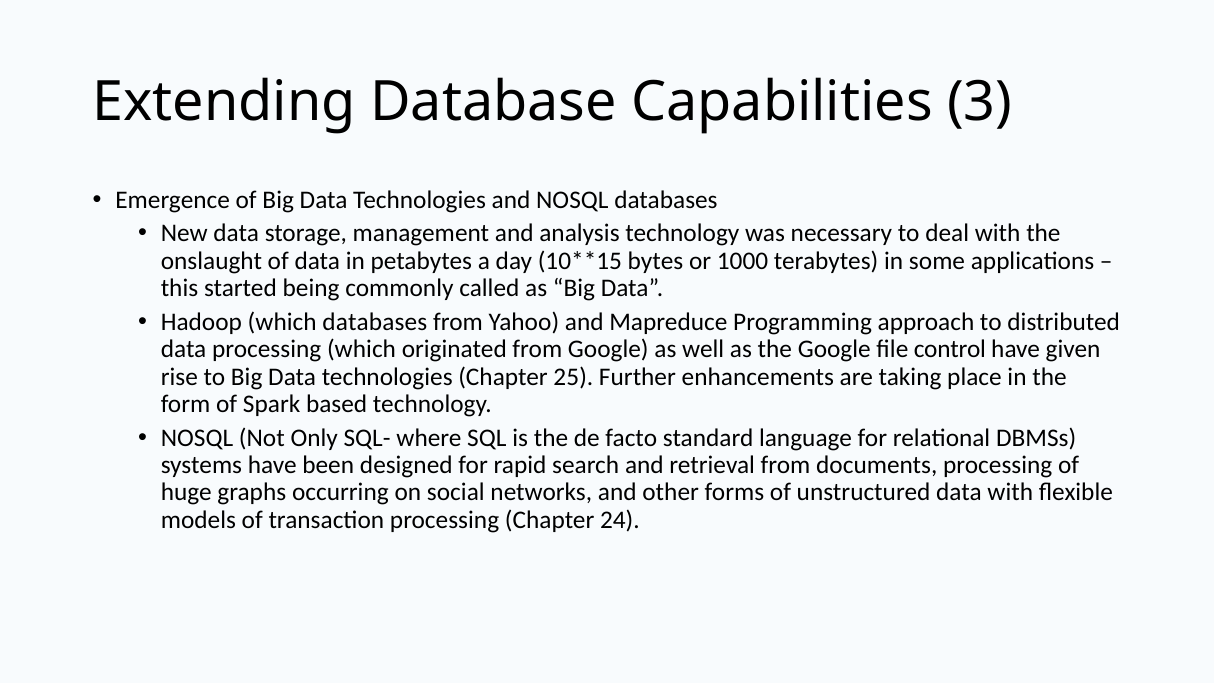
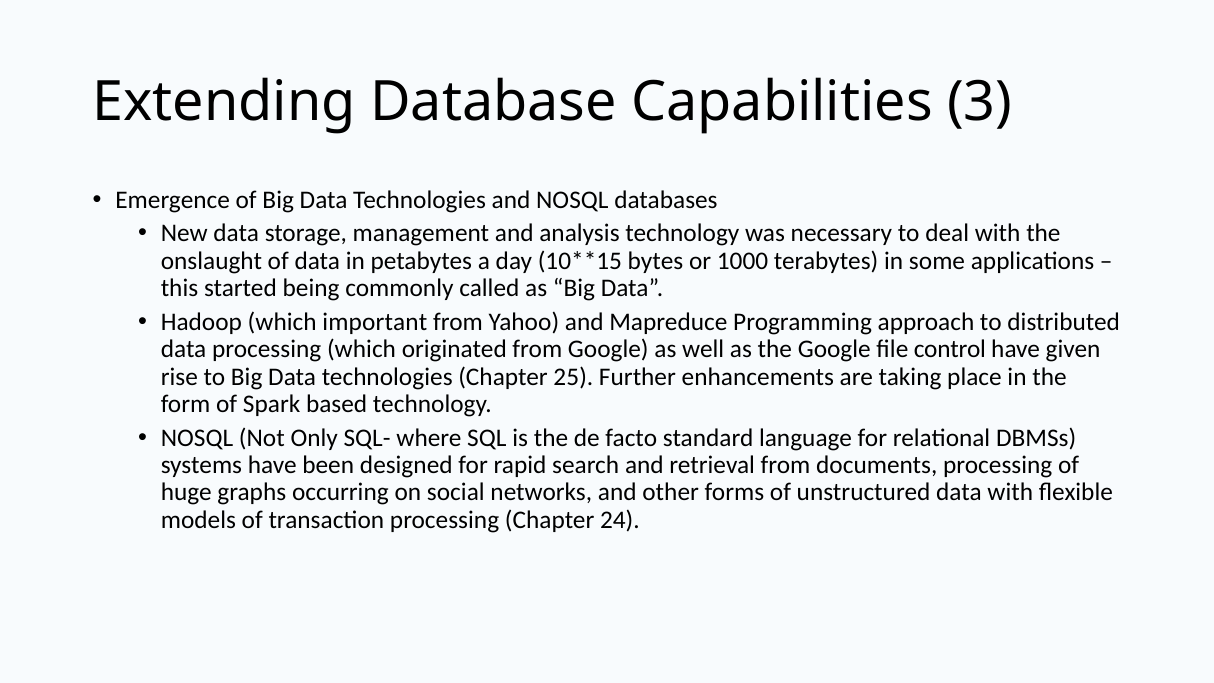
which databases: databases -> important
